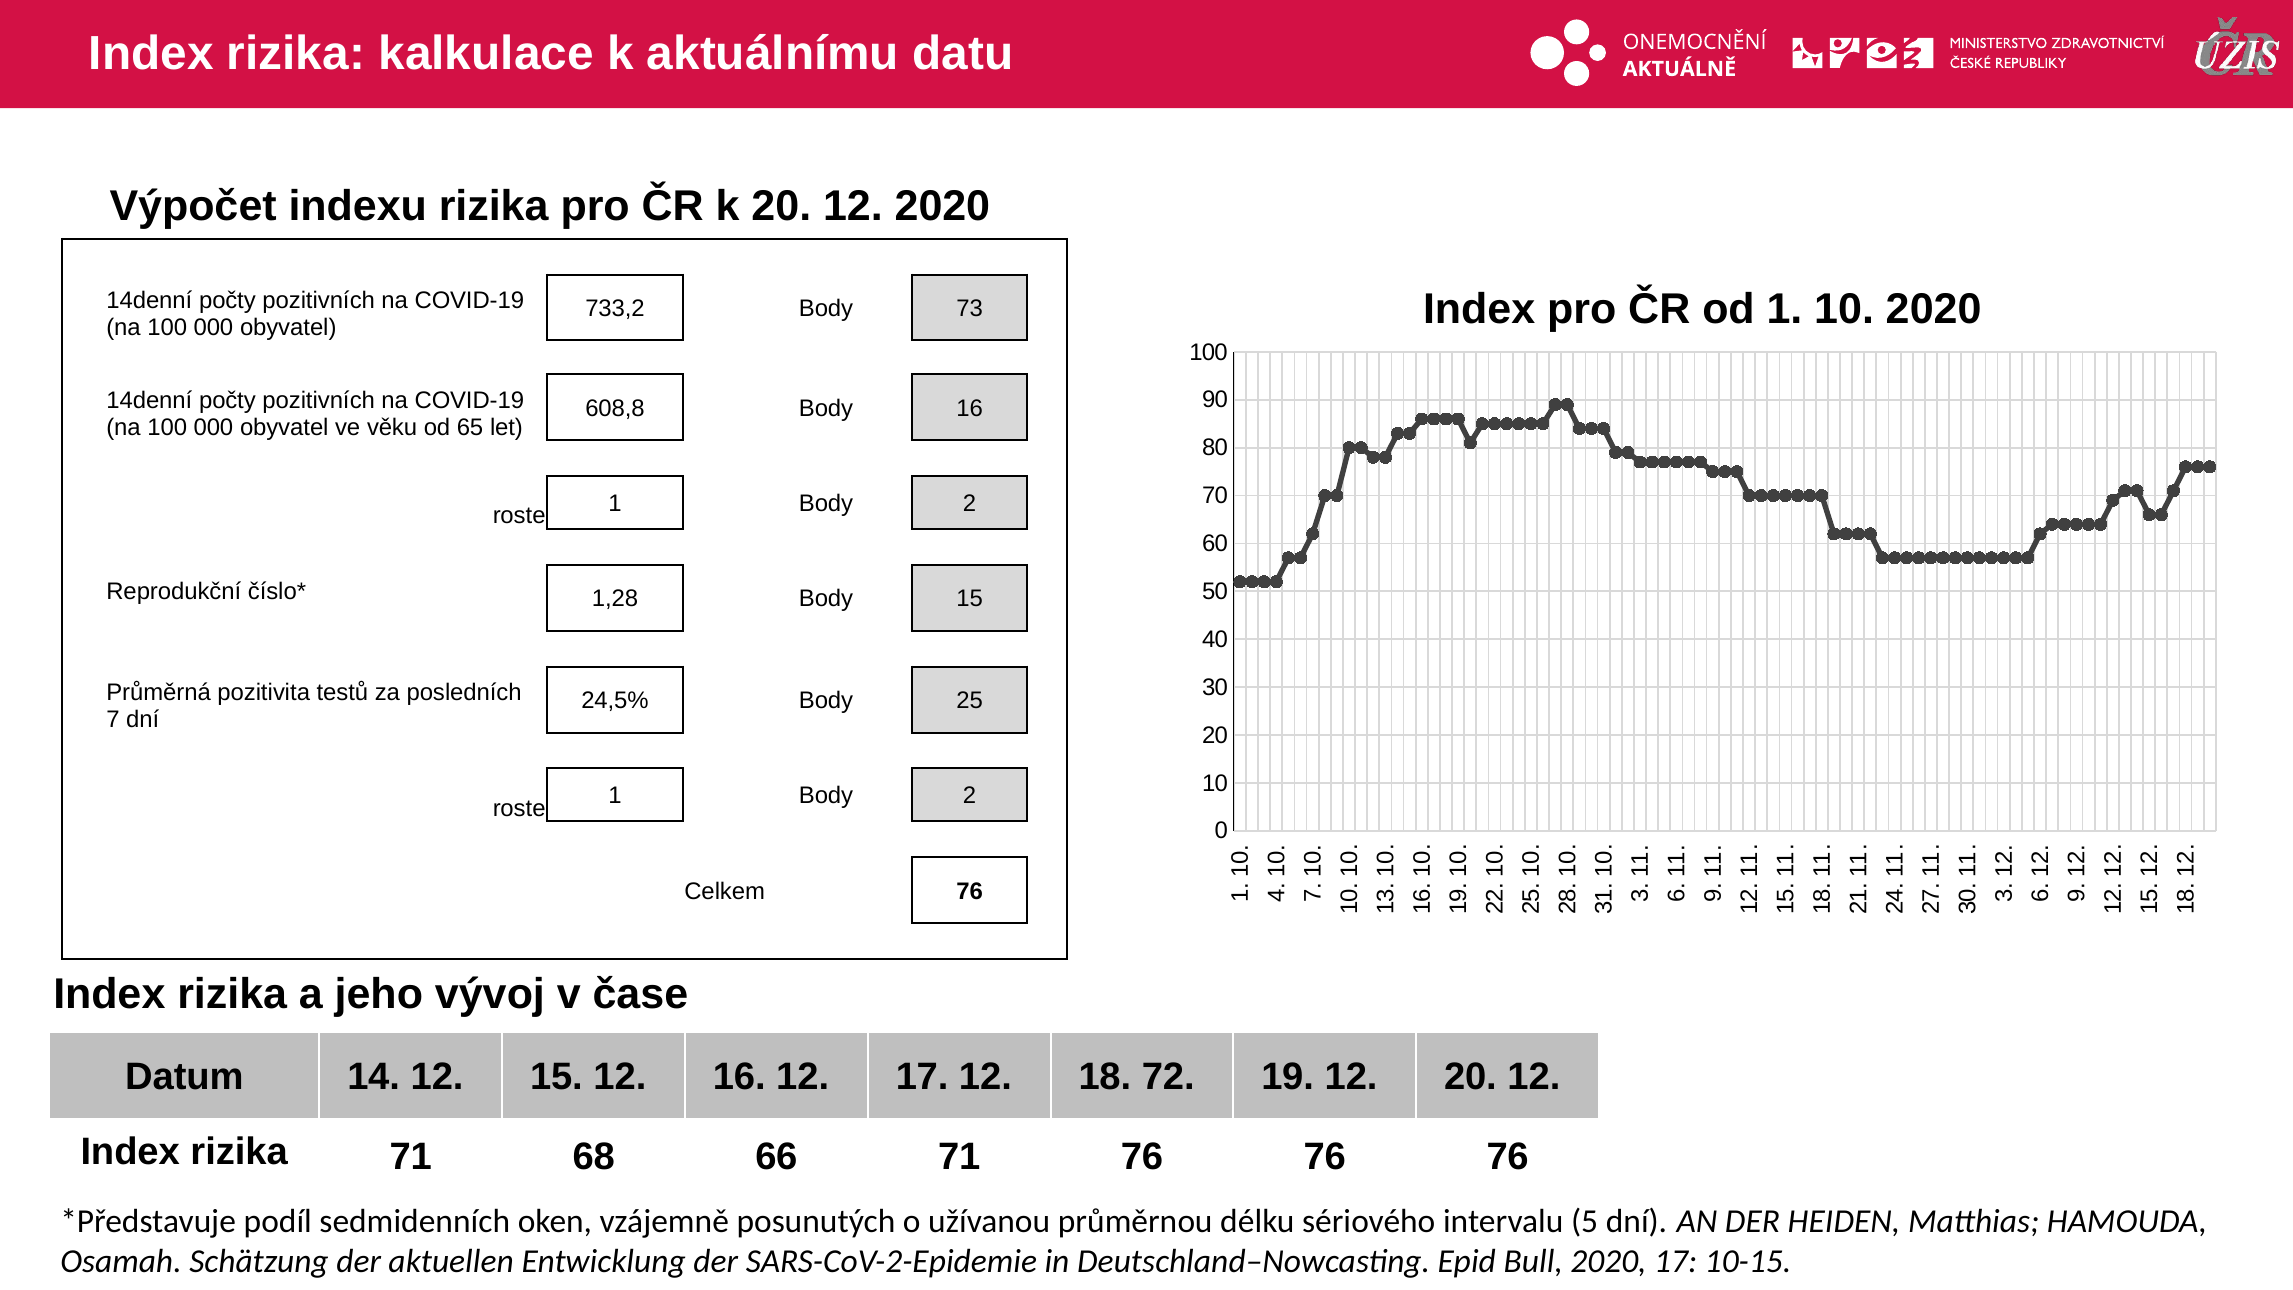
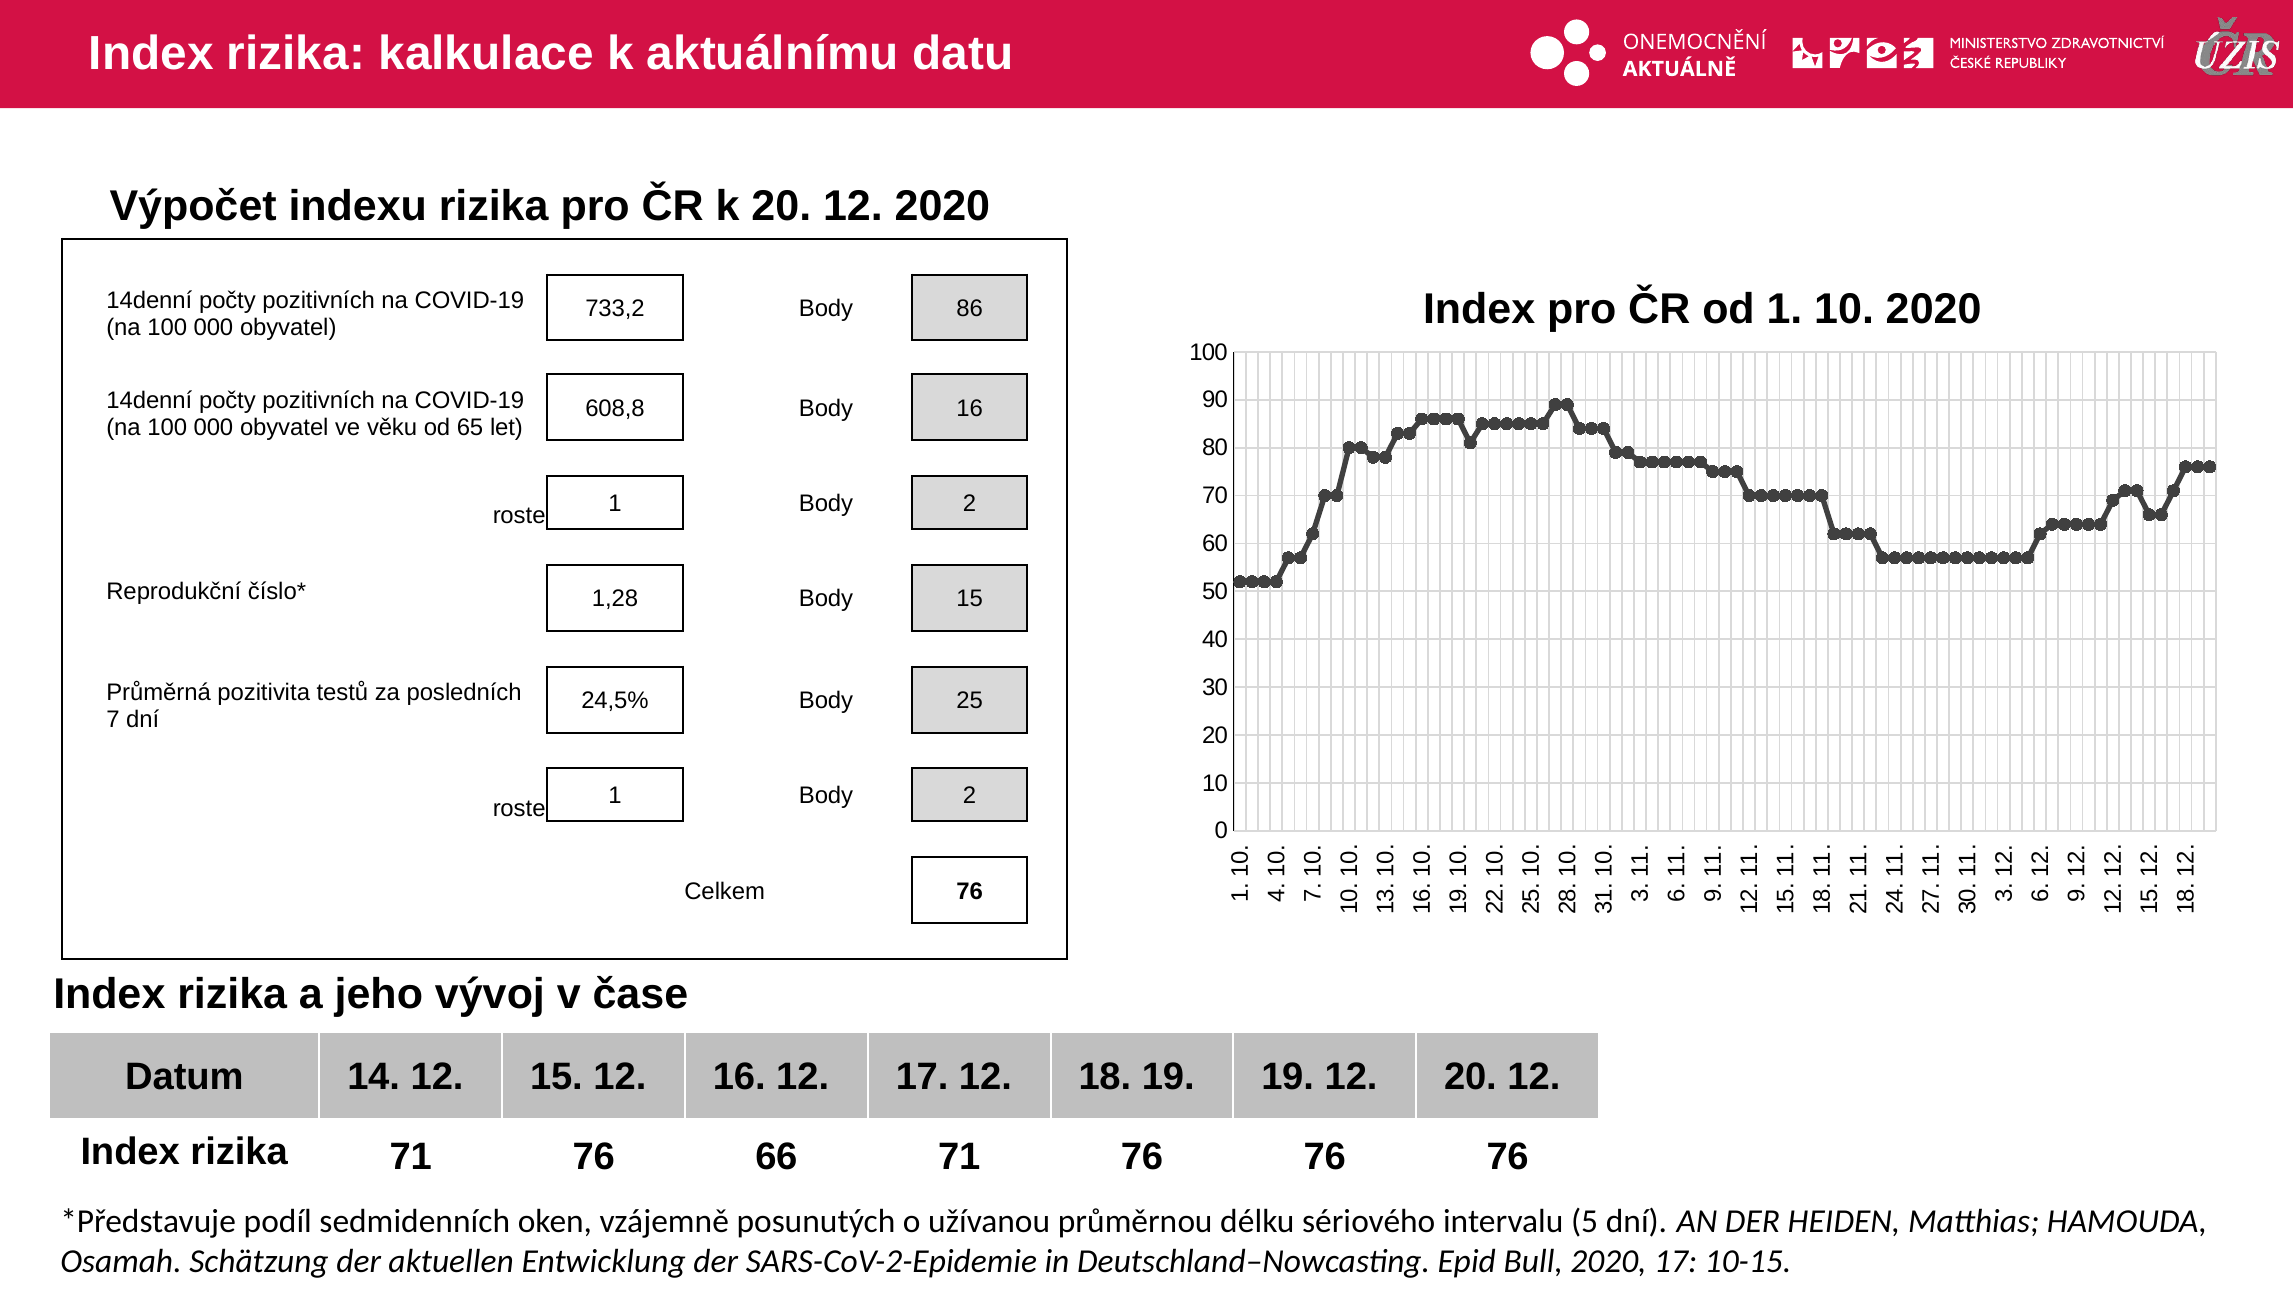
73: 73 -> 86
18 72: 72 -> 19
rizika 71 68: 68 -> 76
